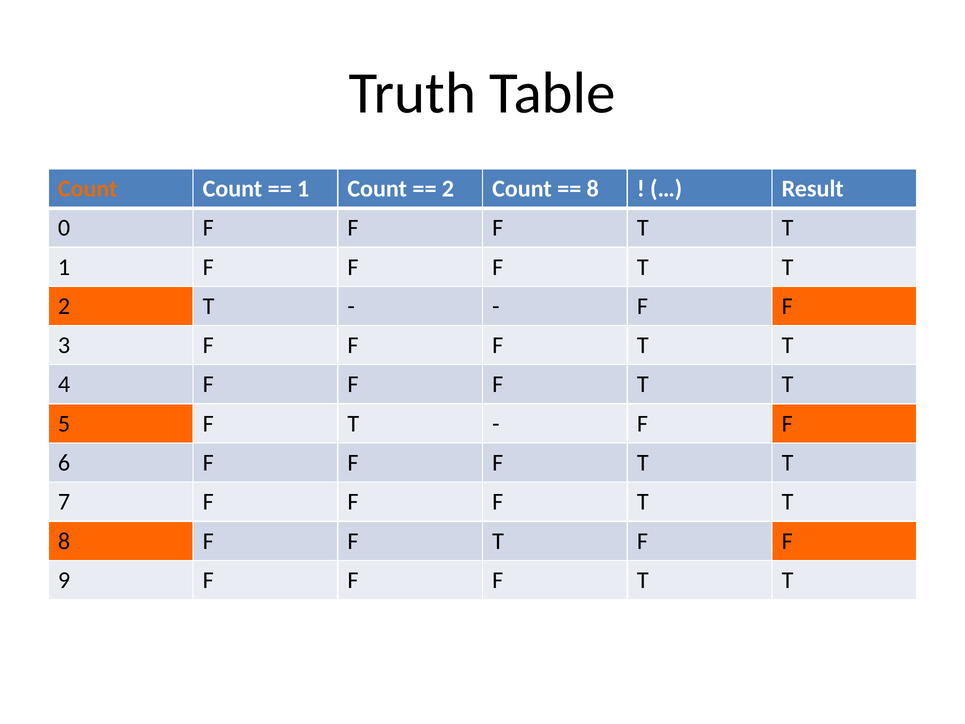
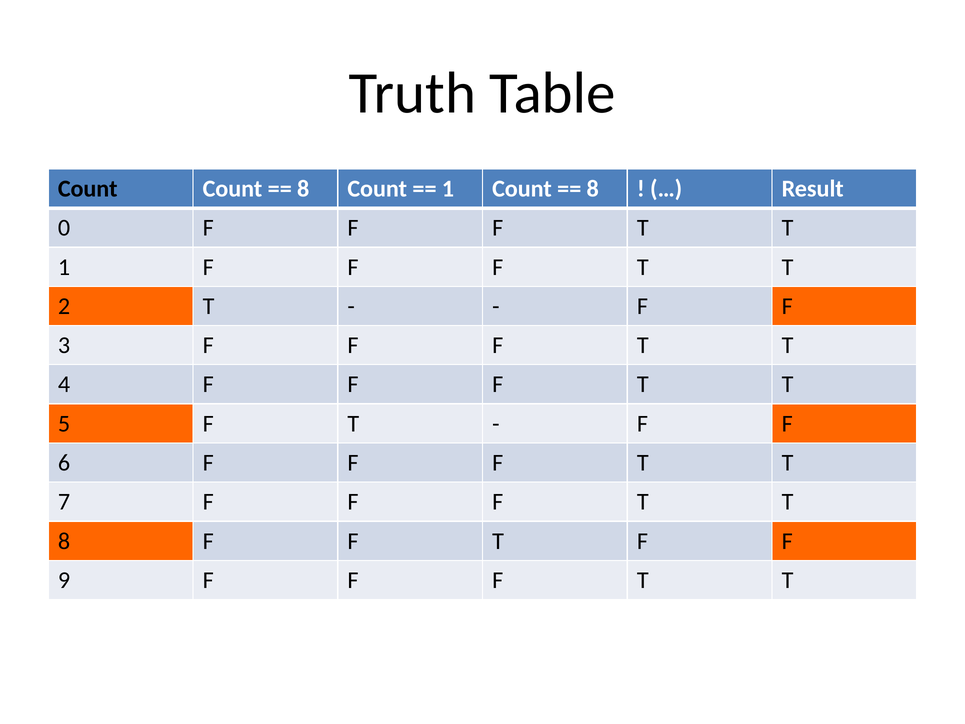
Count at (88, 189) colour: orange -> black
1 at (303, 189): 1 -> 8
2 at (448, 189): 2 -> 1
